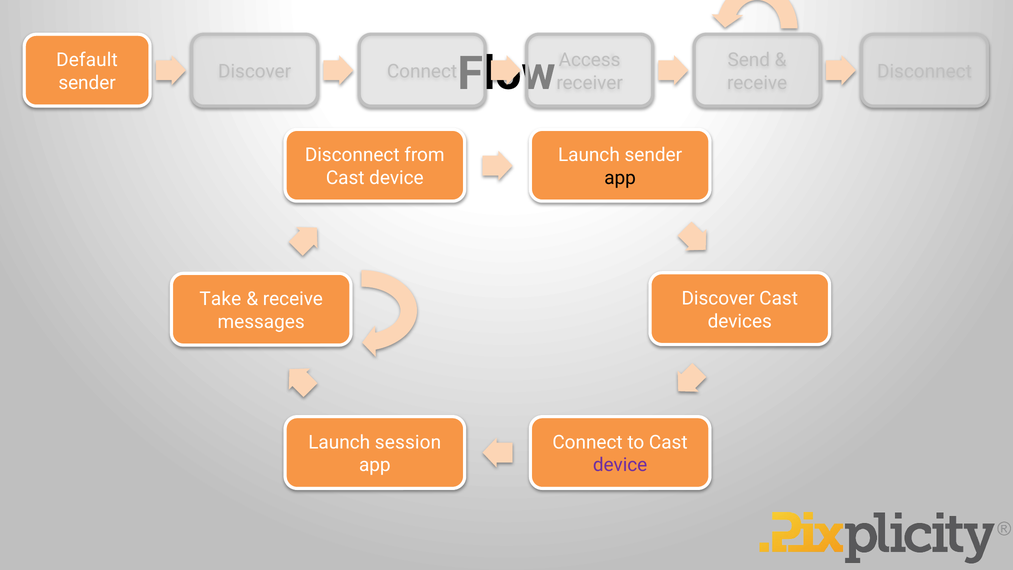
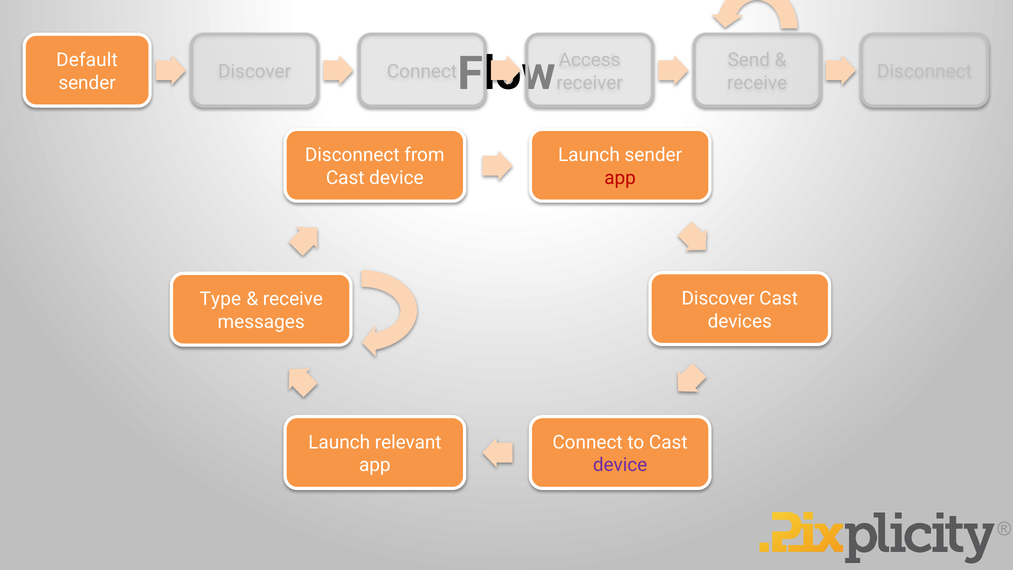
app at (620, 178) colour: black -> red
Take: Take -> Type
session: session -> relevant
